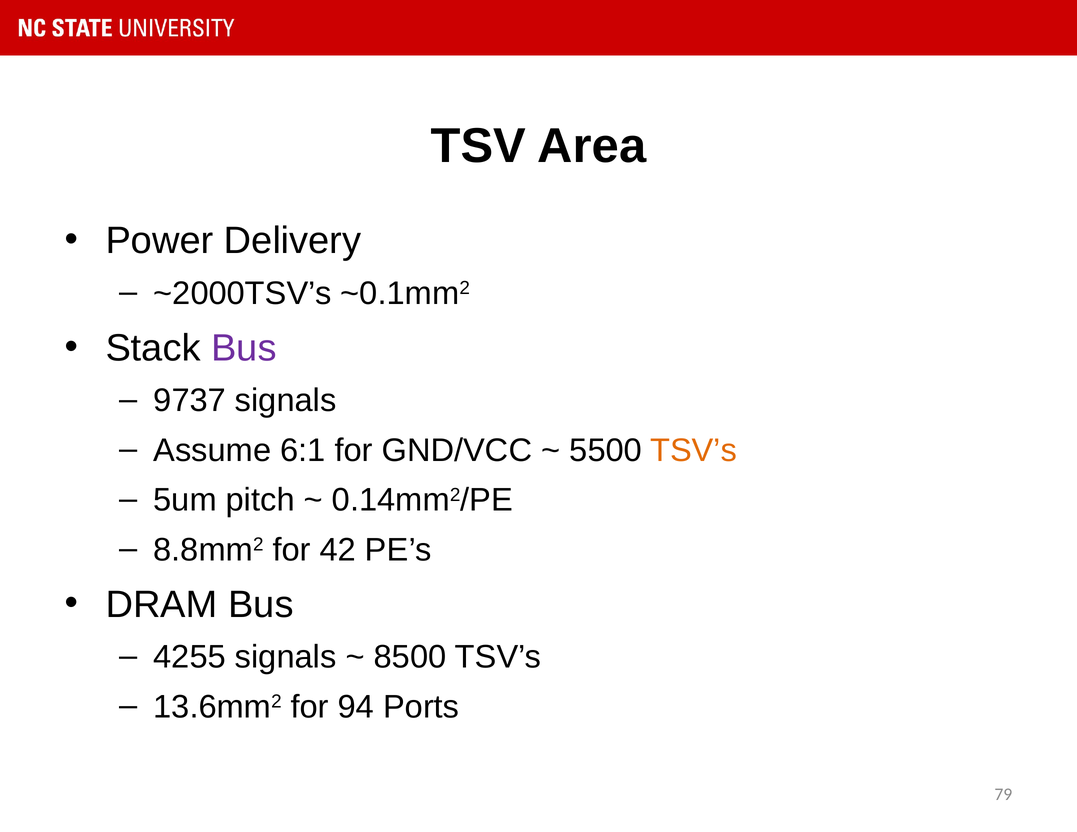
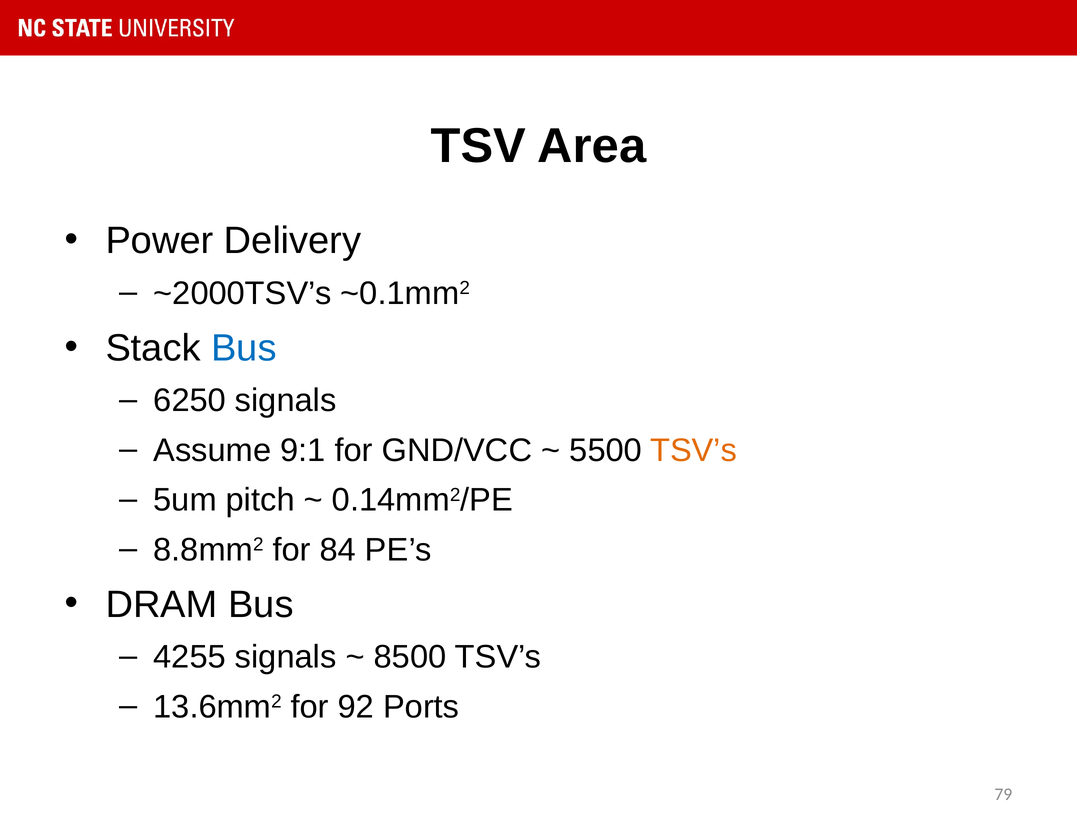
Bus at (244, 348) colour: purple -> blue
9737: 9737 -> 6250
6:1: 6:1 -> 9:1
42: 42 -> 84
94: 94 -> 92
